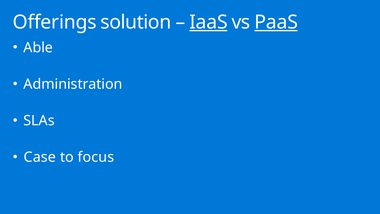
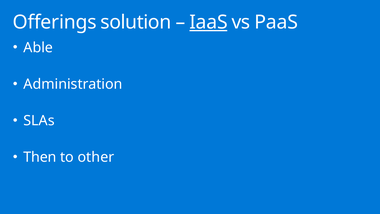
PaaS underline: present -> none
Case: Case -> Then
focus: focus -> other
